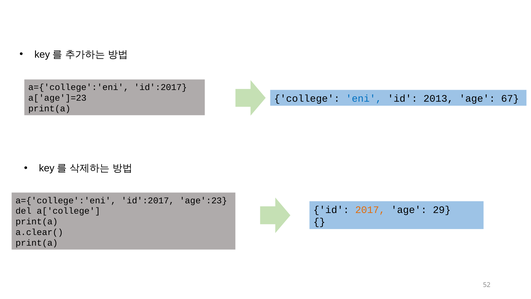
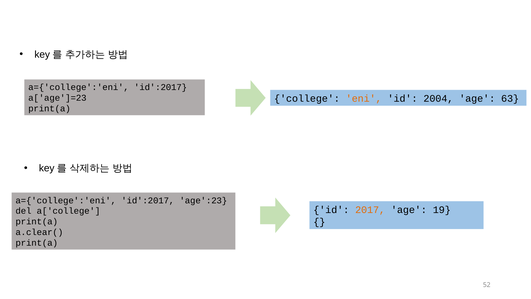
eni colour: blue -> orange
2013: 2013 -> 2004
67: 67 -> 63
29: 29 -> 19
